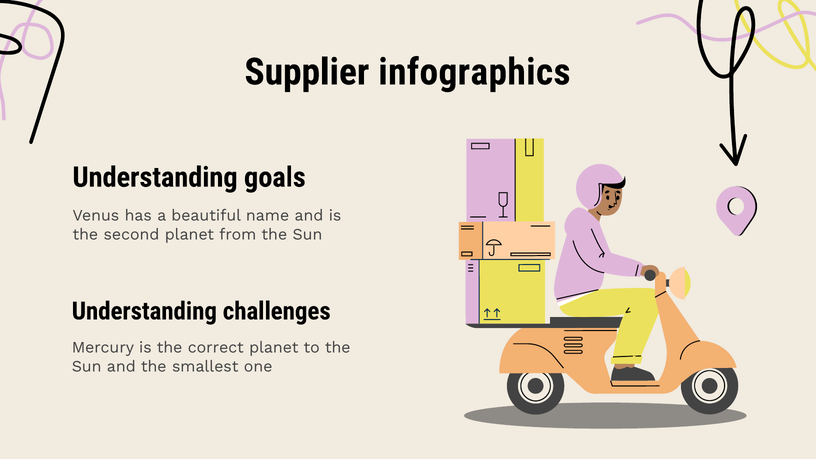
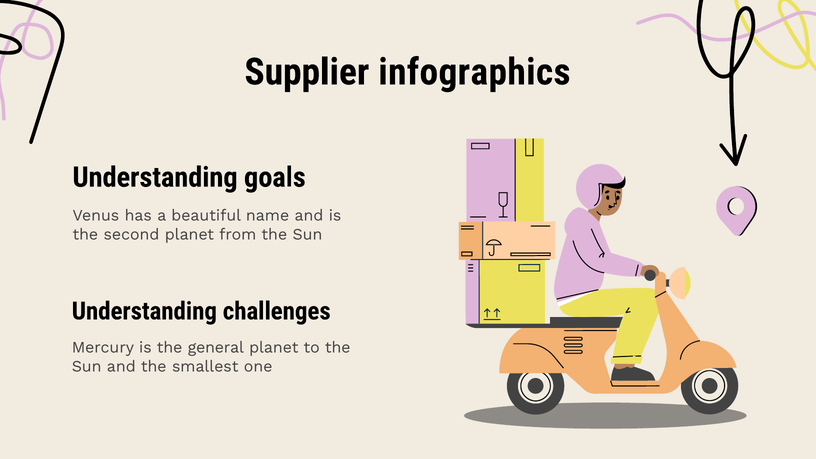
correct: correct -> general
